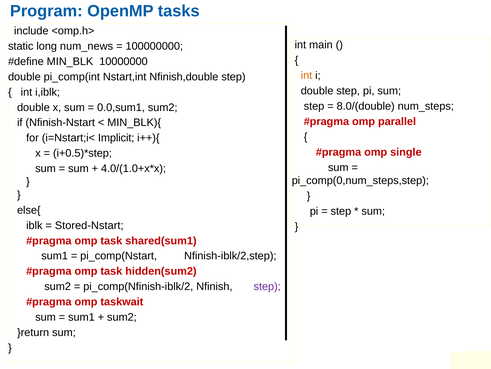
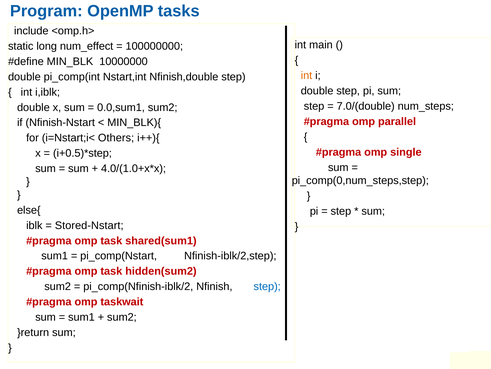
num_news: num_news -> num_effect
8.0/(double: 8.0/(double -> 7.0/(double
Implicit: Implicit -> Others
step at (267, 286) colour: purple -> blue
